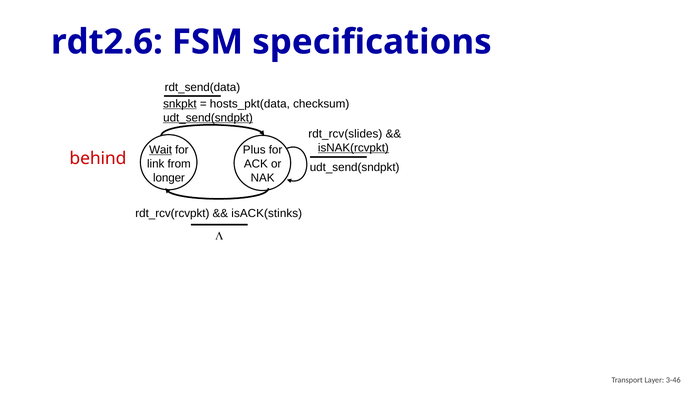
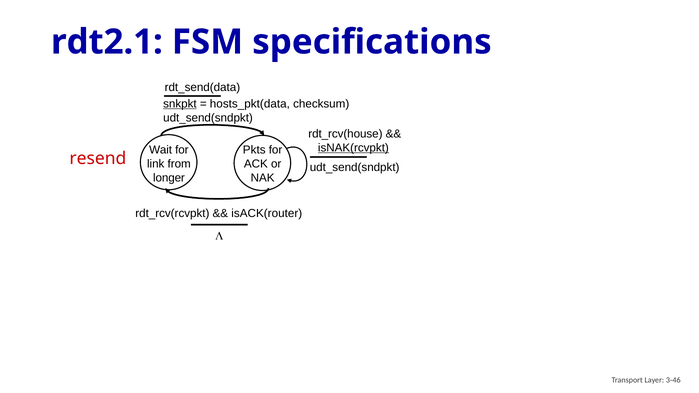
rdt2.6: rdt2.6 -> rdt2.1
udt_send(sndpkt at (208, 118) underline: present -> none
rdt_rcv(slides: rdt_rcv(slides -> rdt_rcv(house
Wait at (161, 150) underline: present -> none
Plus: Plus -> Pkts
behind: behind -> resend
isACK(stinks: isACK(stinks -> isACK(router
